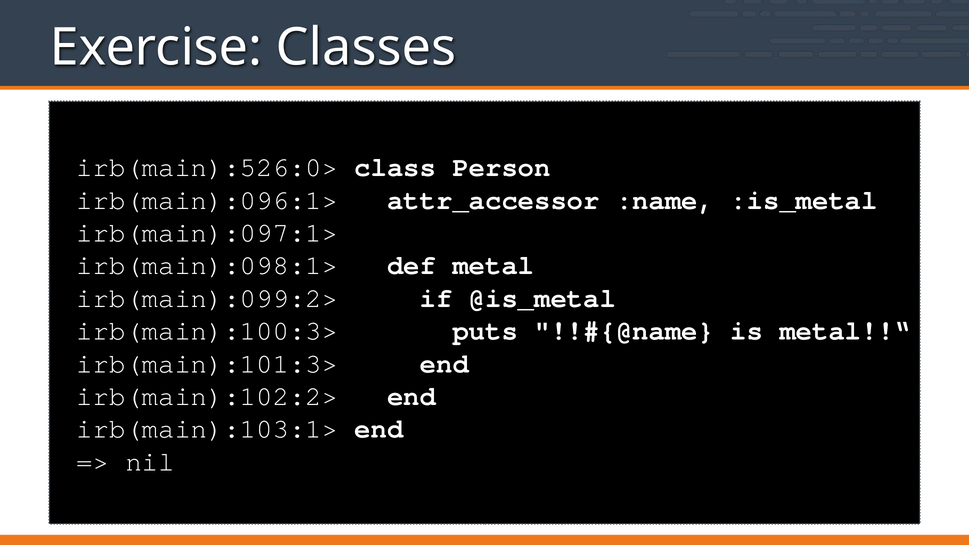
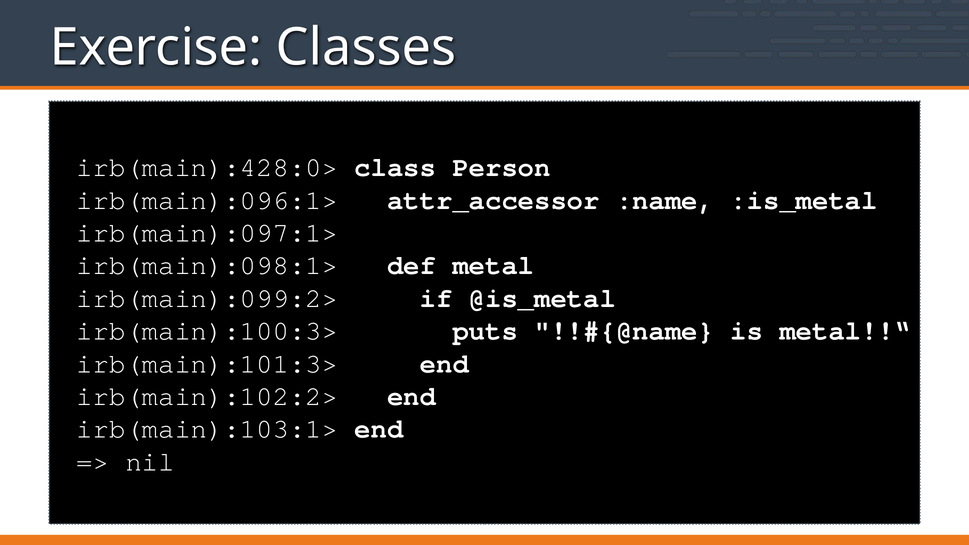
irb(main):526:0>: irb(main):526:0> -> irb(main):428:0>
